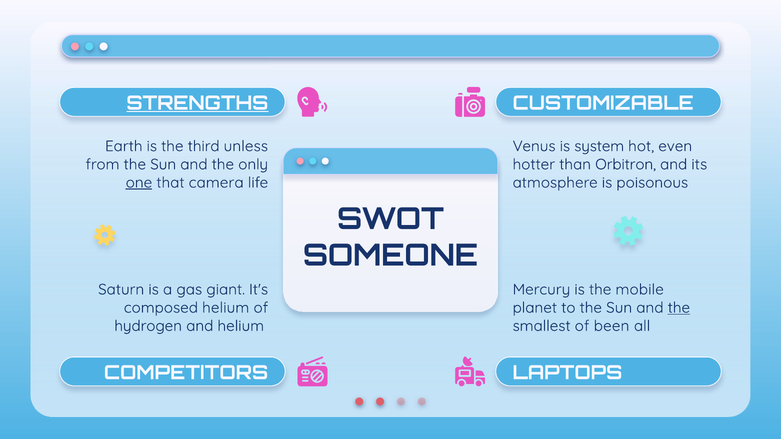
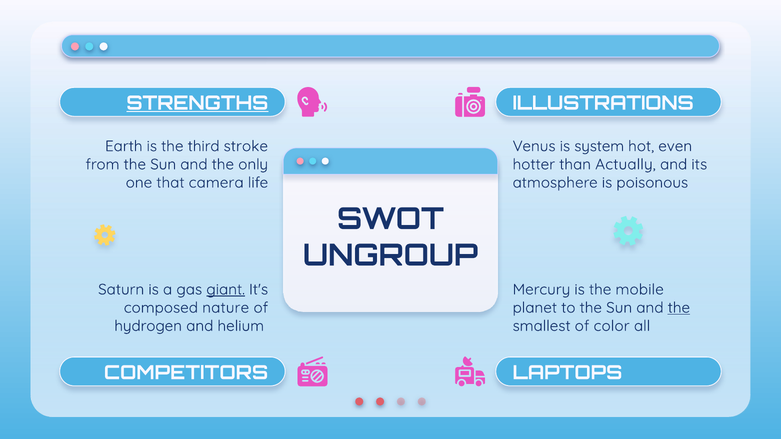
CUSTOMIZABLE: CUSTOMIZABLE -> ILLUSTRATIONS
unless: unless -> stroke
Orbitron: Orbitron -> Actually
one underline: present -> none
SOMEONE: SOMEONE -> UNGROUP
giant underline: none -> present
composed helium: helium -> nature
been: been -> color
